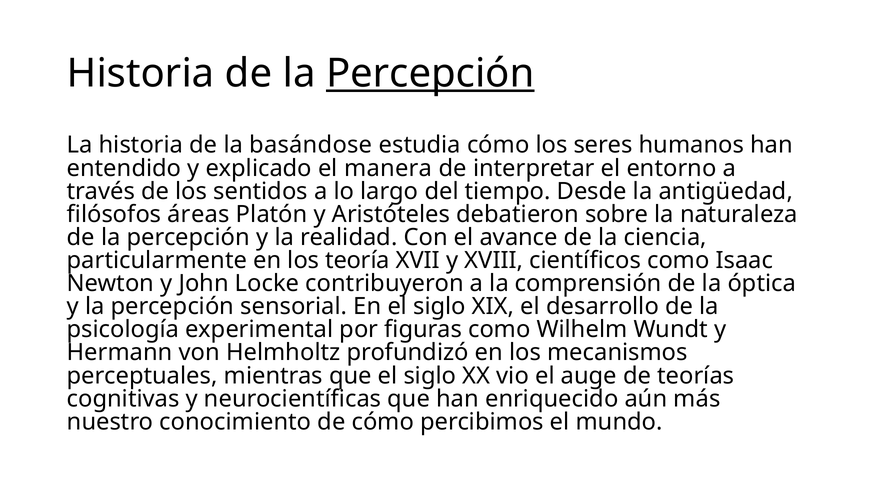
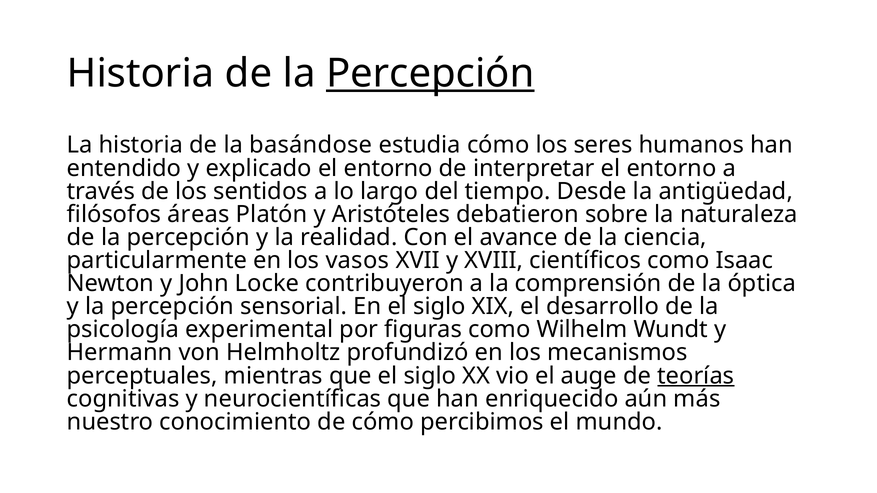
explicado el manera: manera -> entorno
teoría: teoría -> vasos
teorías underline: none -> present
